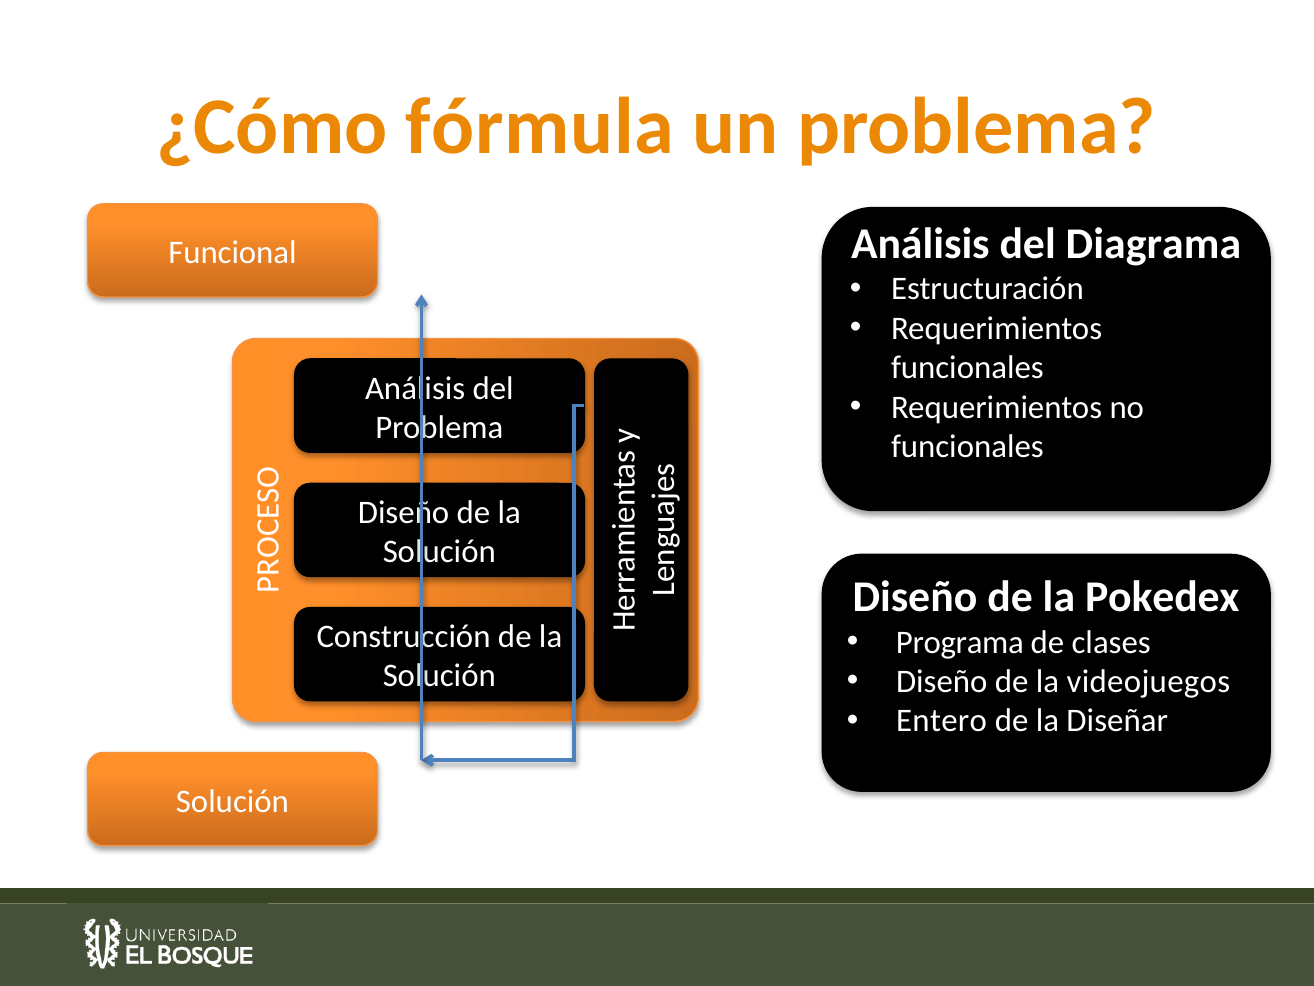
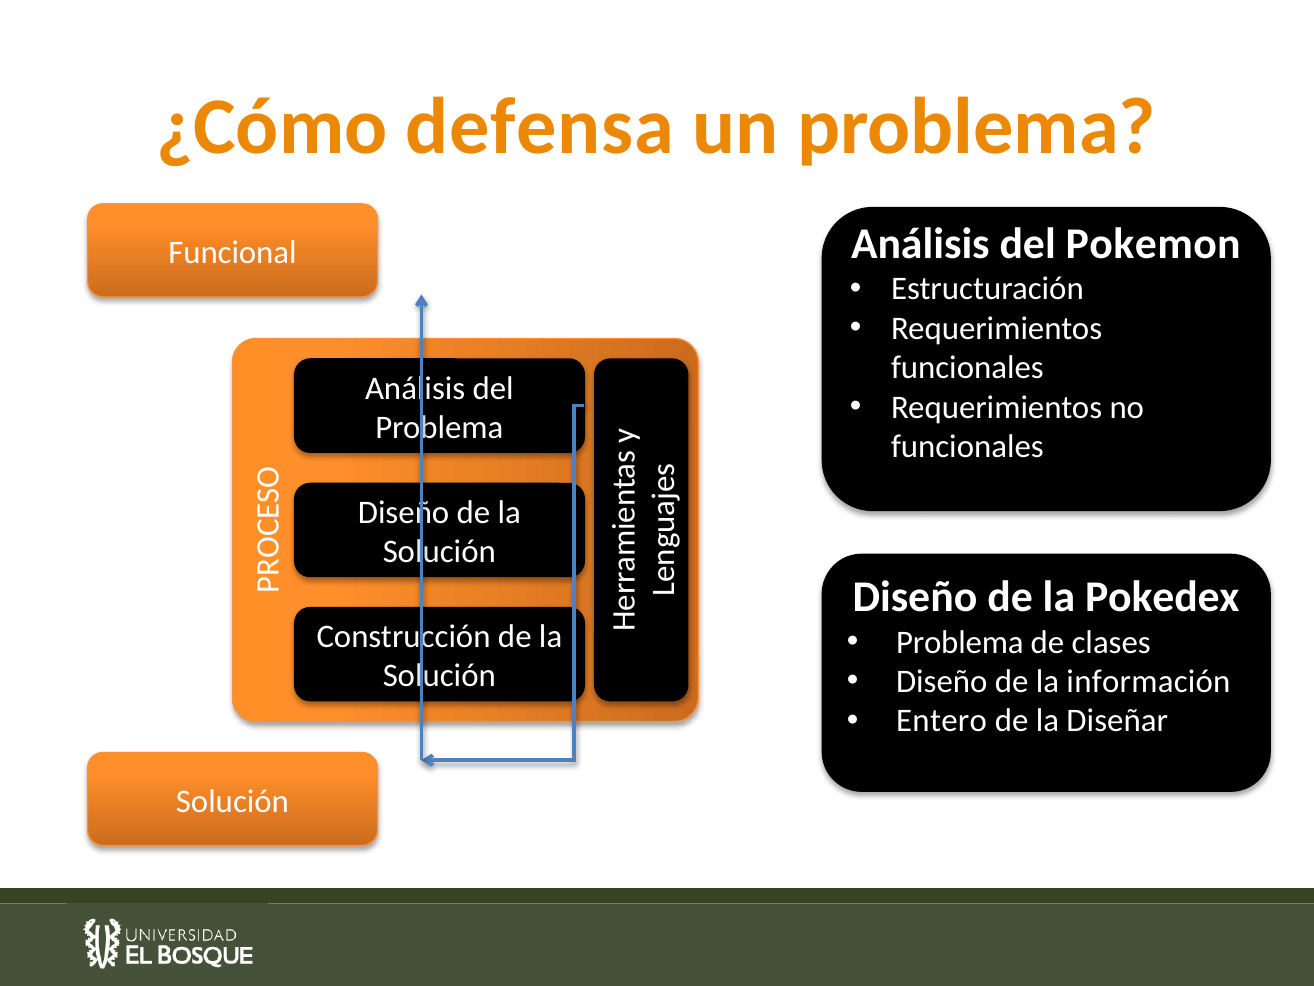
fórmula: fórmula -> defensa
Diagrama: Diagrama -> Pokemon
Programa at (960, 642): Programa -> Problema
videojuegos: videojuegos -> información
